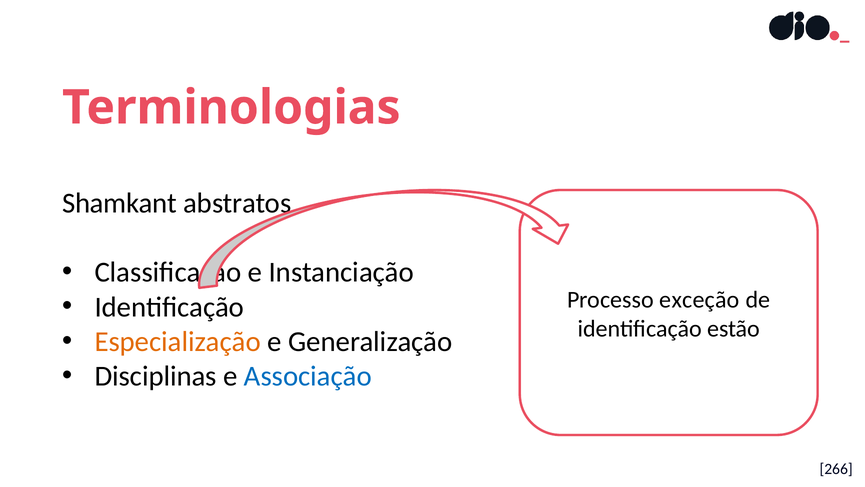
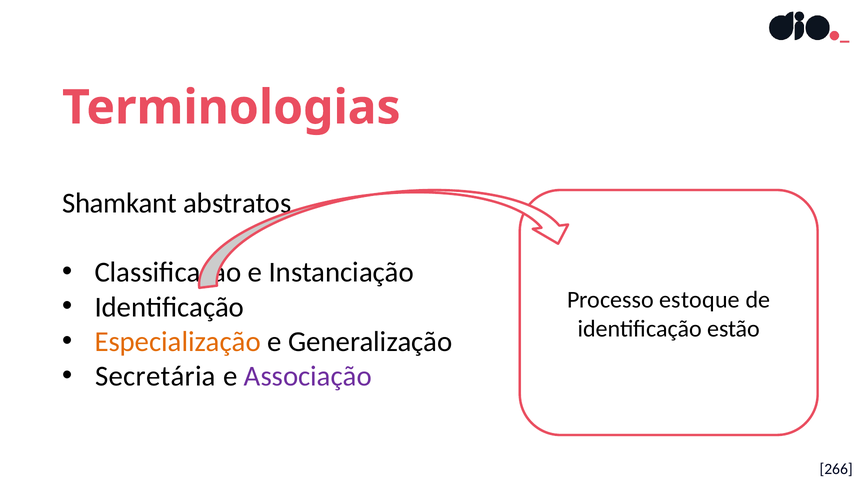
exceção: exceção -> estoque
Disciplinas: Disciplinas -> Secretária
Associação colour: blue -> purple
